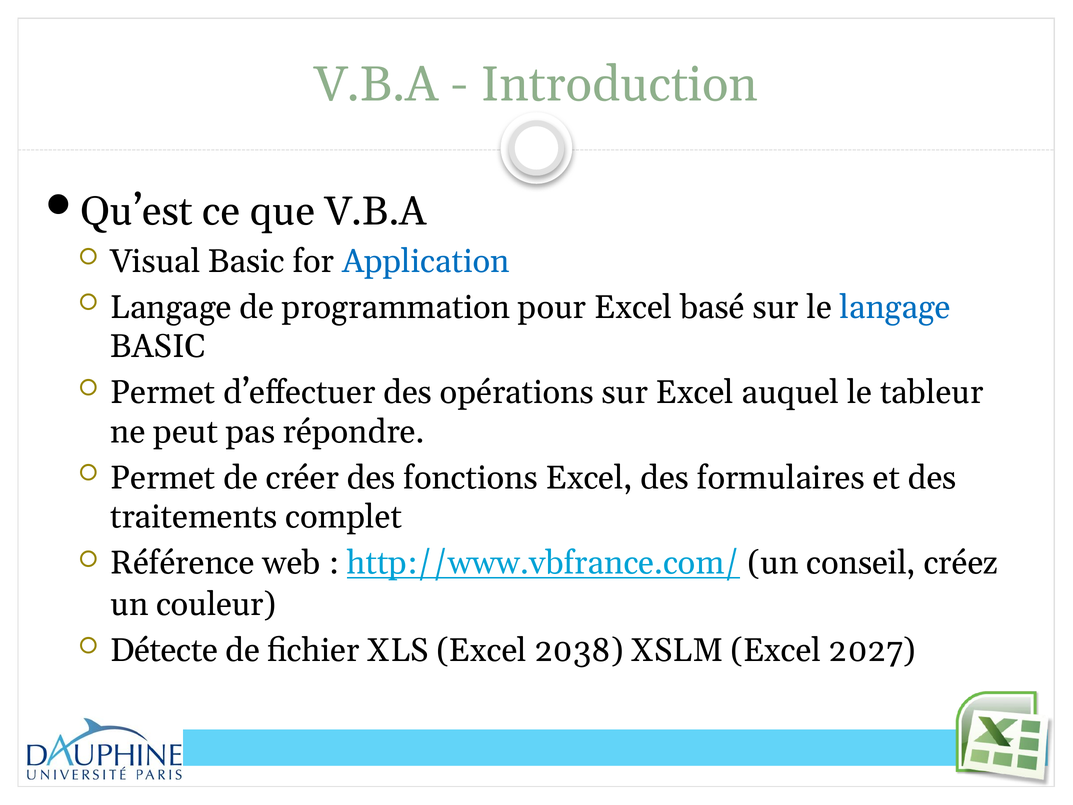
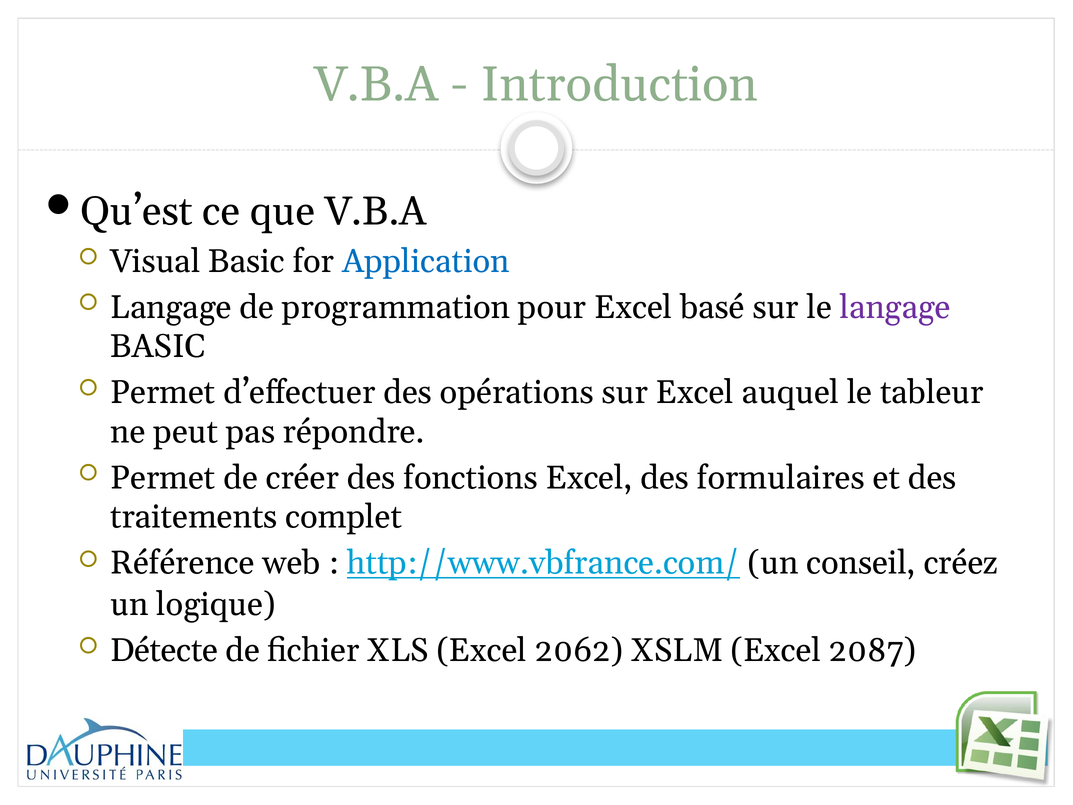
langage at (895, 307) colour: blue -> purple
couleur: couleur -> logique
2038: 2038 -> 2062
2027: 2027 -> 2087
